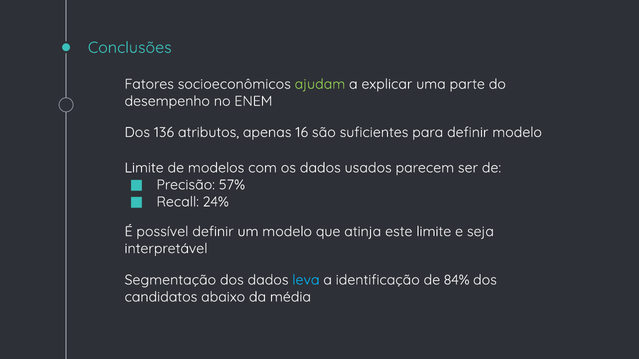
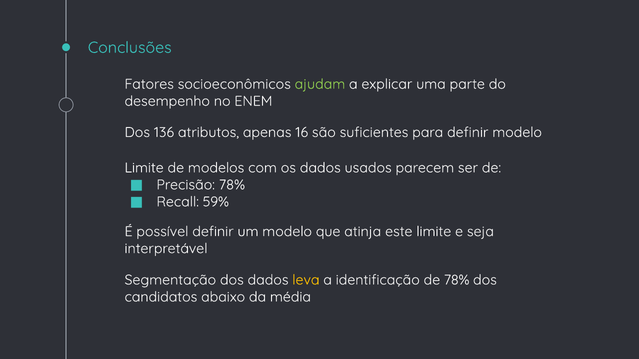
Precisão 57%: 57% -> 78%
24%: 24% -> 59%
leva colour: light blue -> yellow
de 84%: 84% -> 78%
